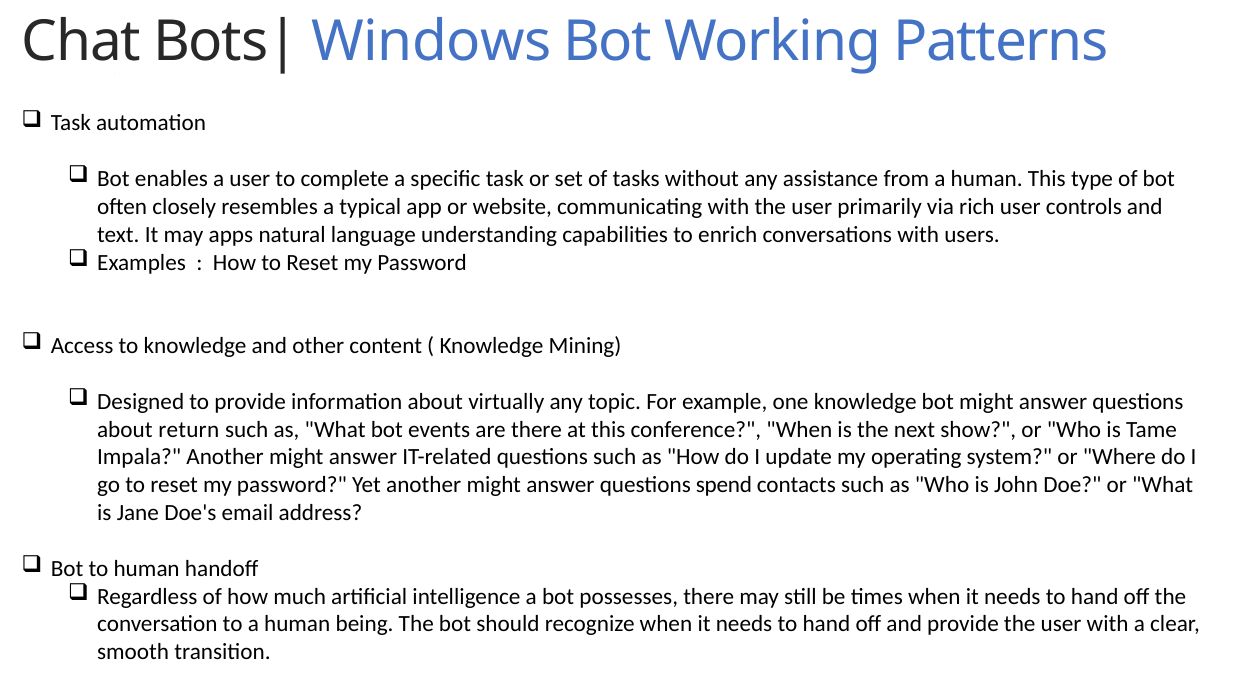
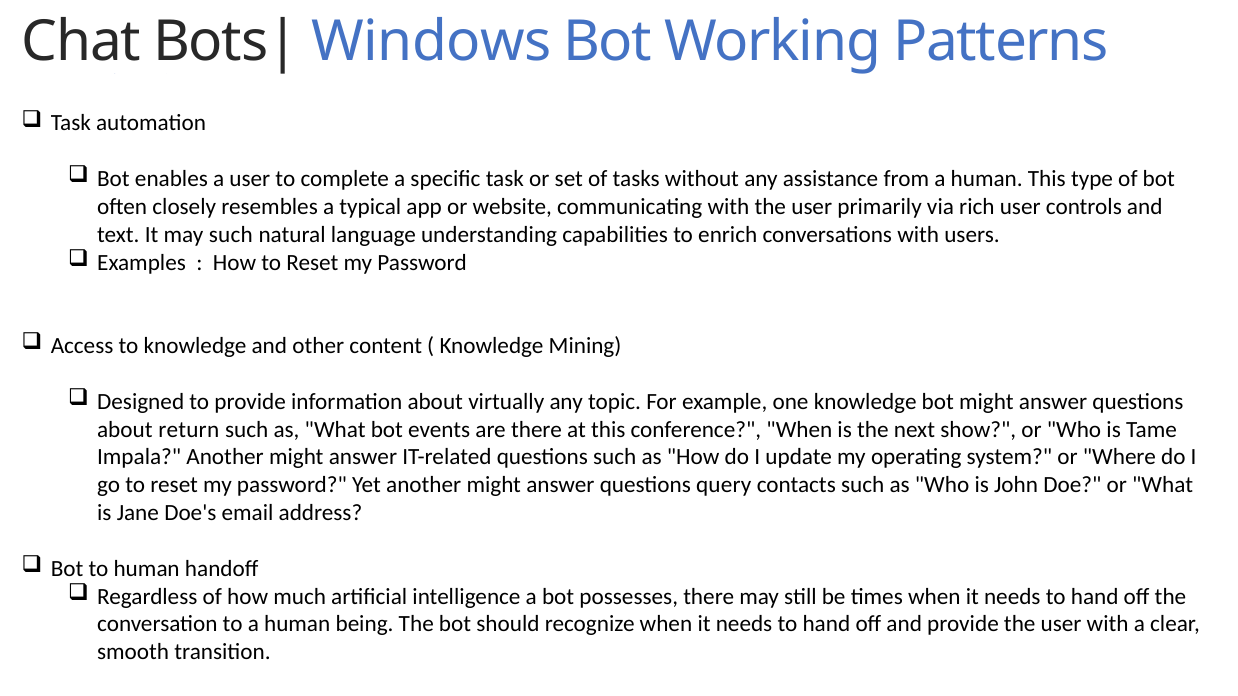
may apps: apps -> such
spend: spend -> query
